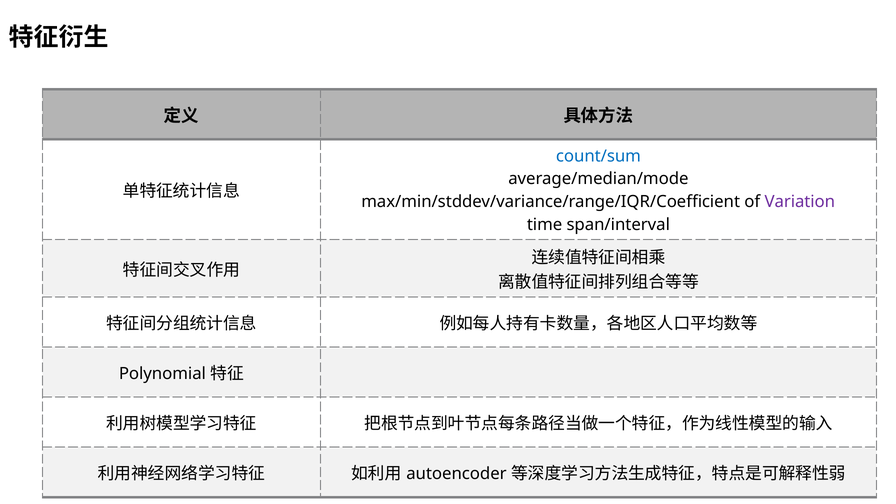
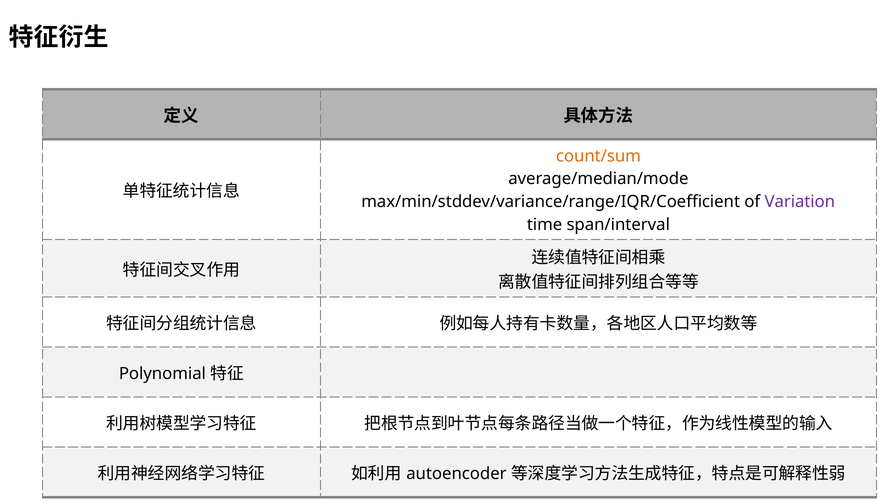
count/sum colour: blue -> orange
